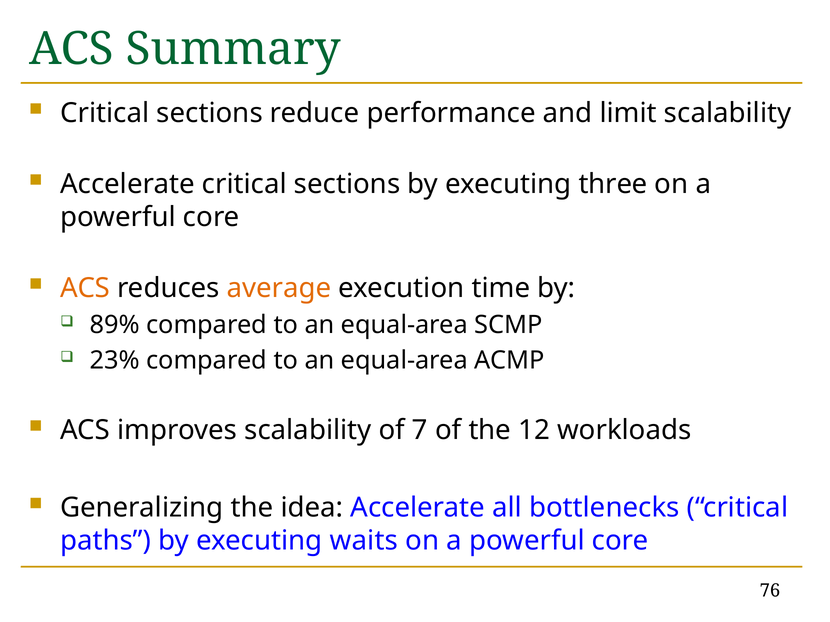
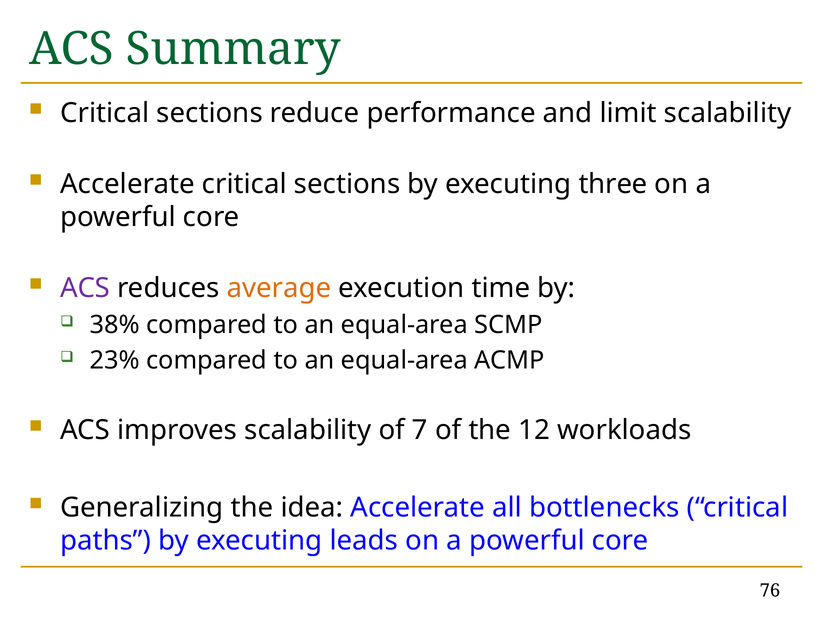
ACS at (85, 288) colour: orange -> purple
89%: 89% -> 38%
waits: waits -> leads
